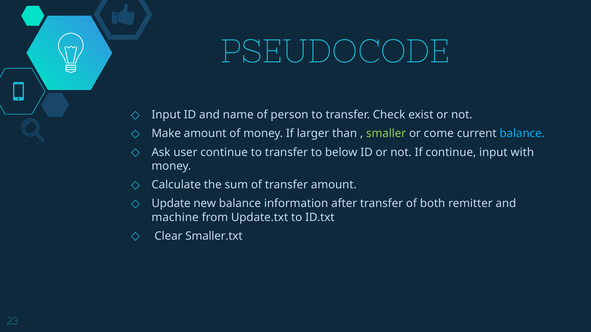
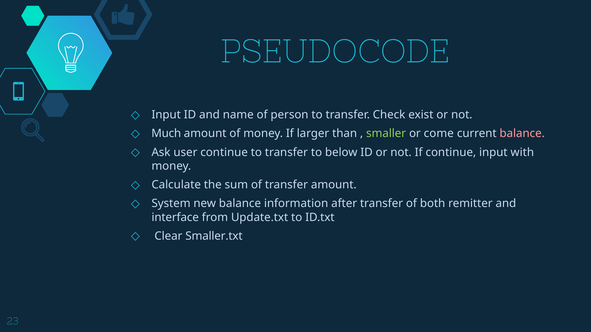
Make: Make -> Much
balance at (522, 134) colour: light blue -> pink
Update: Update -> System
machine: machine -> interface
